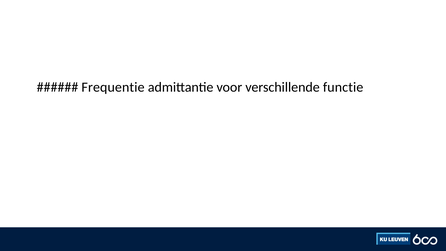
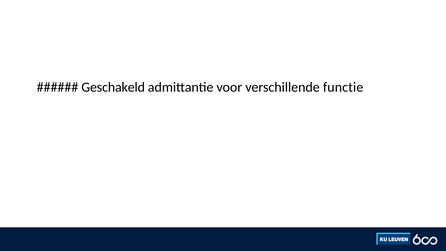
Frequentie: Frequentie -> Geschakeld
